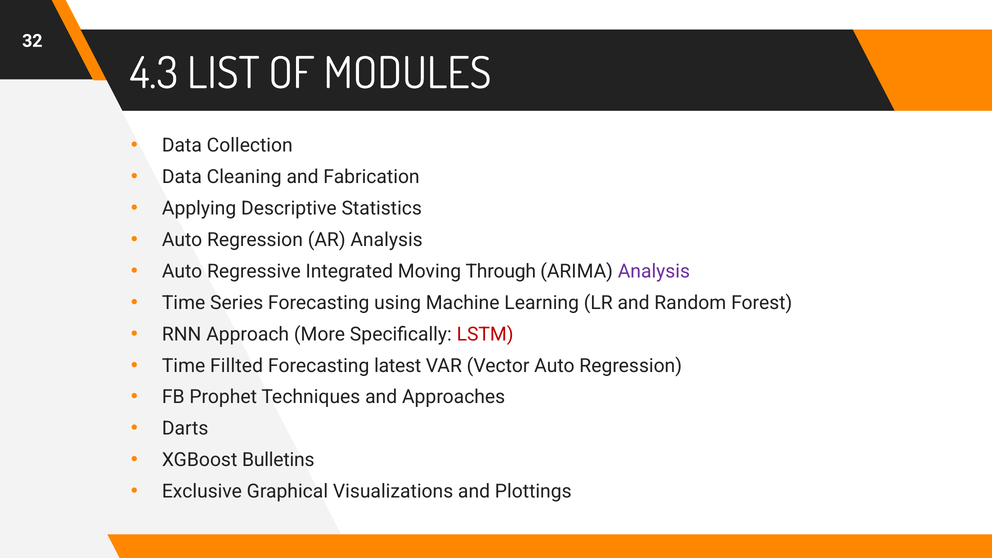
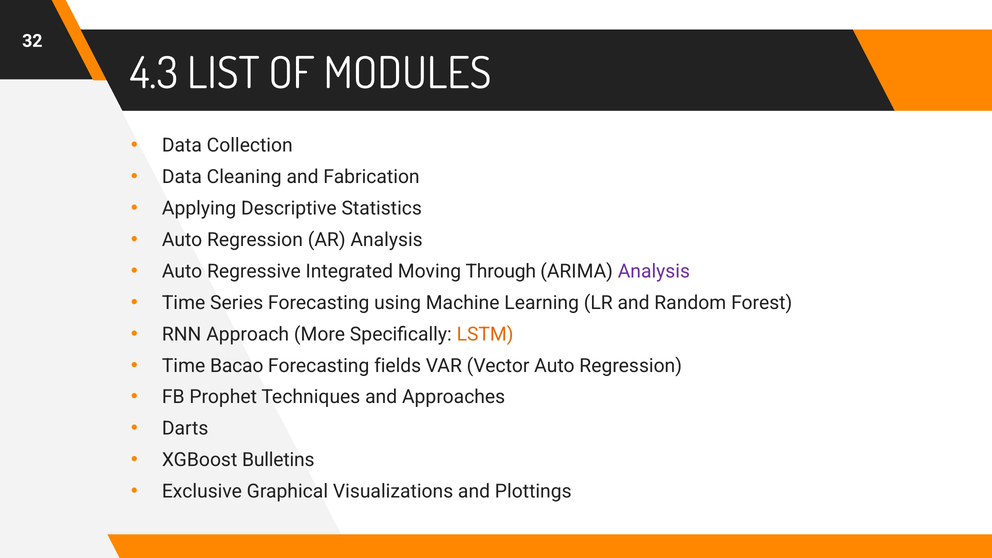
LSTM colour: red -> orange
Fillted: Fillted -> Bacao
latest: latest -> fields
